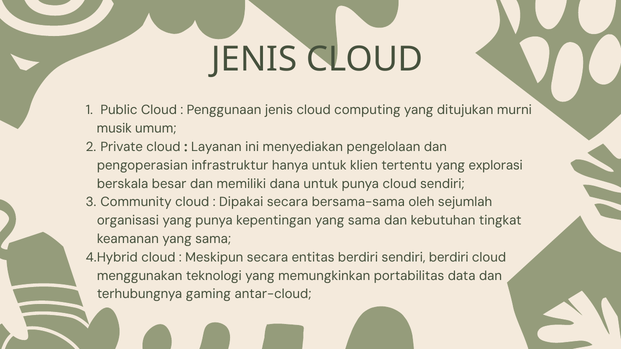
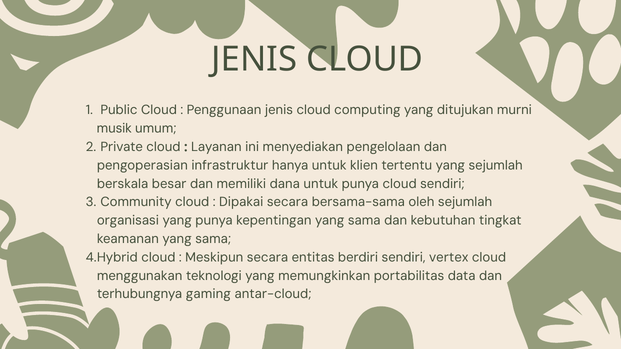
yang explorasi: explorasi -> sejumlah
sendiri berdiri: berdiri -> vertex
